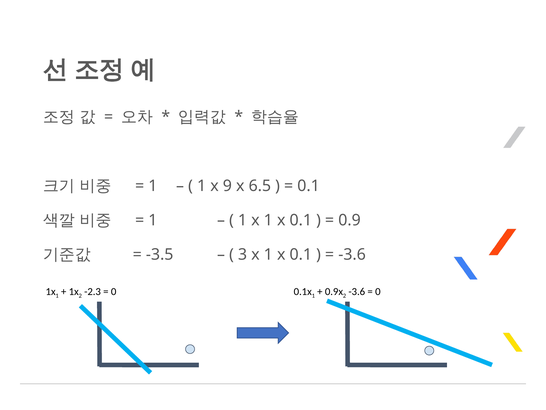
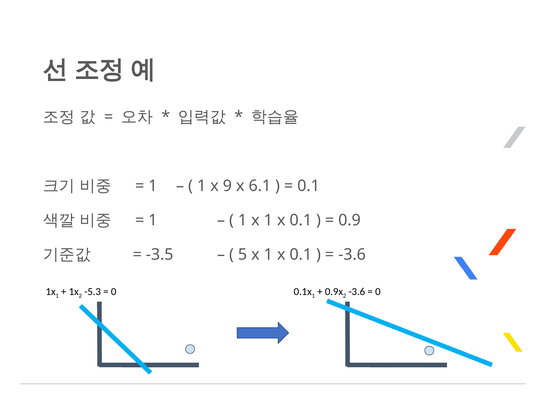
6.5: 6.5 -> 6.1
3: 3 -> 5
-2.3: -2.3 -> -5.3
